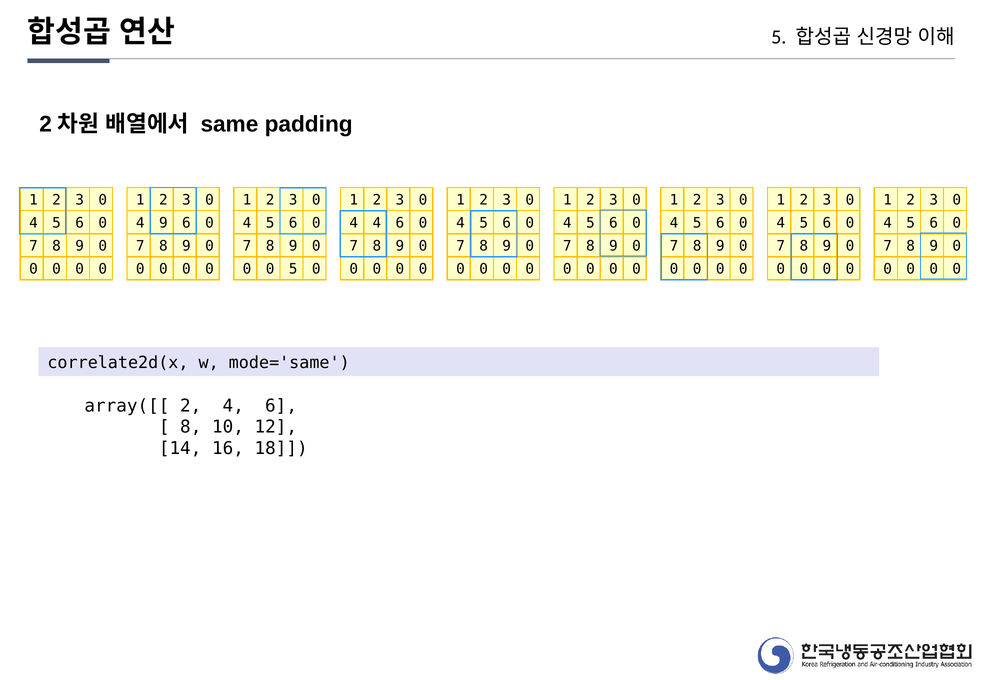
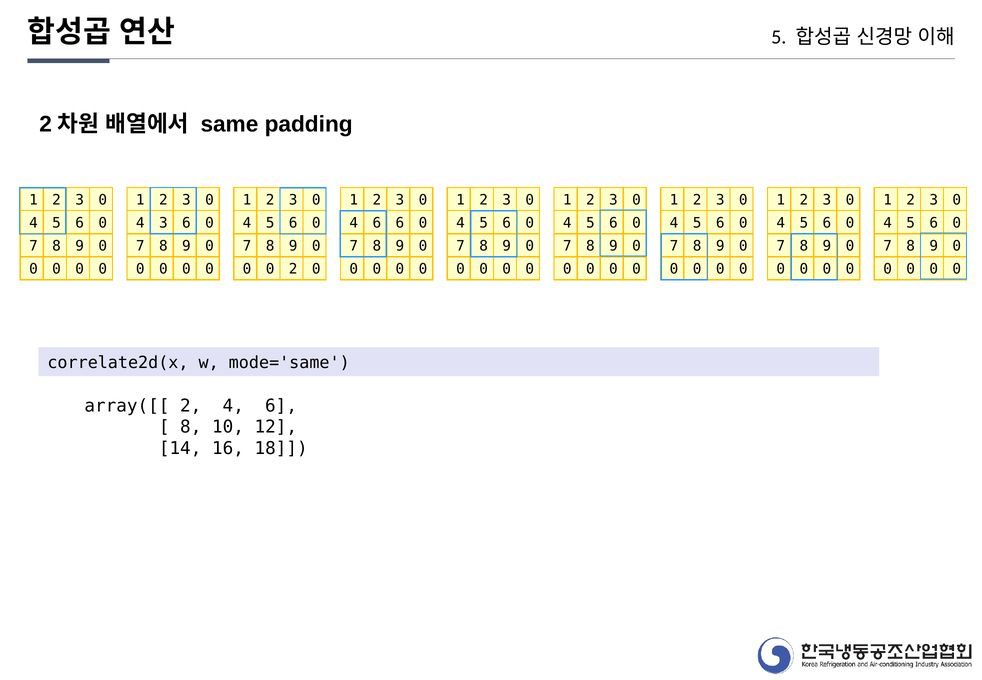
4 9: 9 -> 3
4 at (377, 223): 4 -> 6
0 5: 5 -> 2
